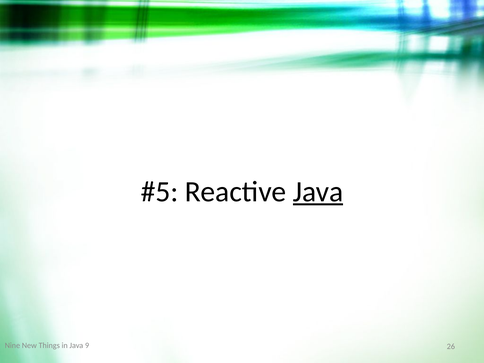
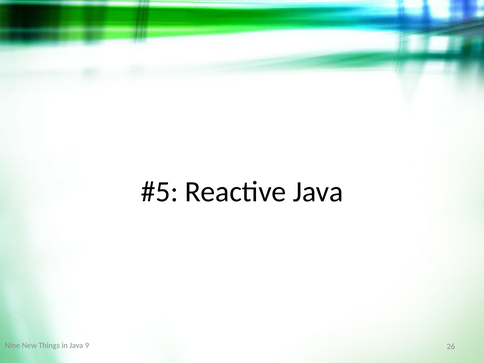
Java at (318, 192) underline: present -> none
